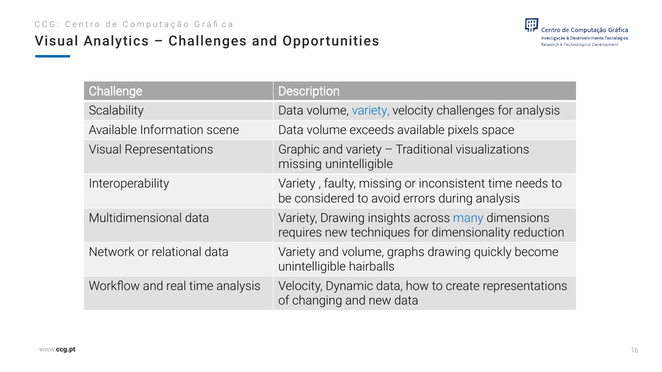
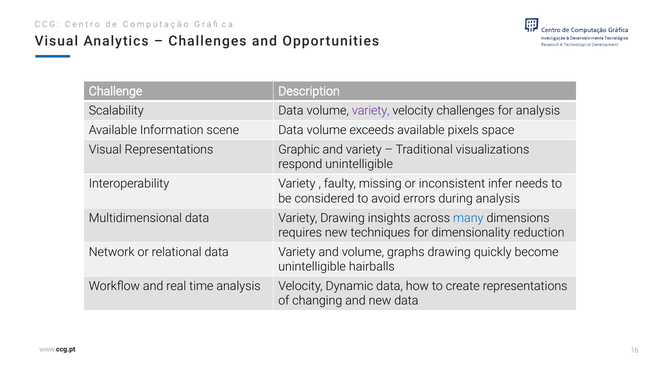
variety at (371, 111) colour: blue -> purple
missing at (300, 164): missing -> respond
inconsistent time: time -> infer
